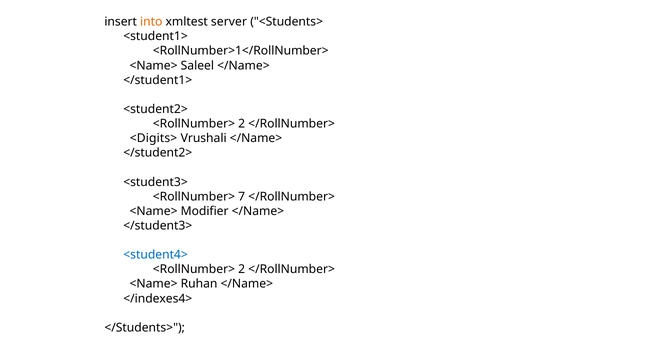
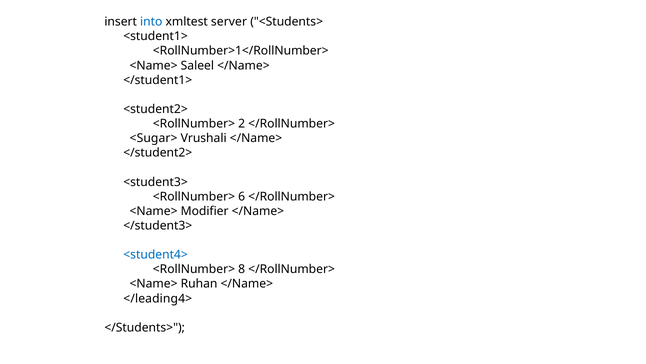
into colour: orange -> blue
<Digits>: <Digits> -> <Sugar>
7: 7 -> 6
2 at (242, 269): 2 -> 8
</indexes4>: </indexes4> -> </leading4>
